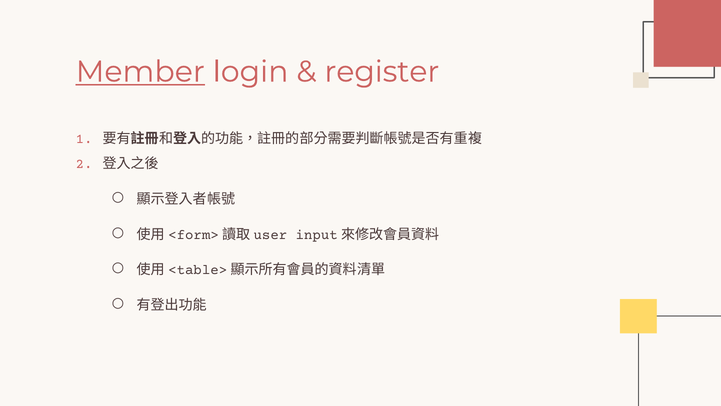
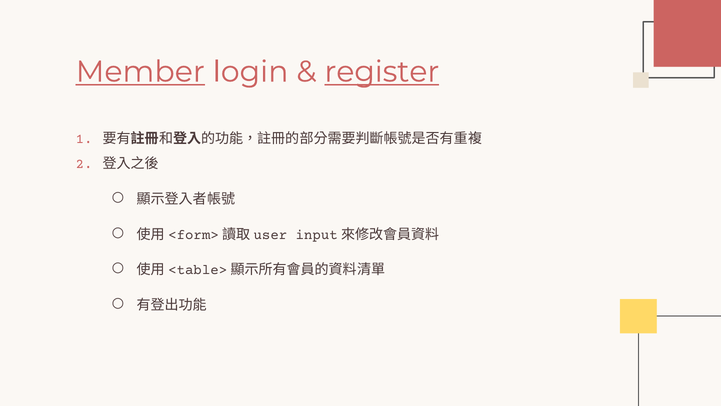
register underline: none -> present
